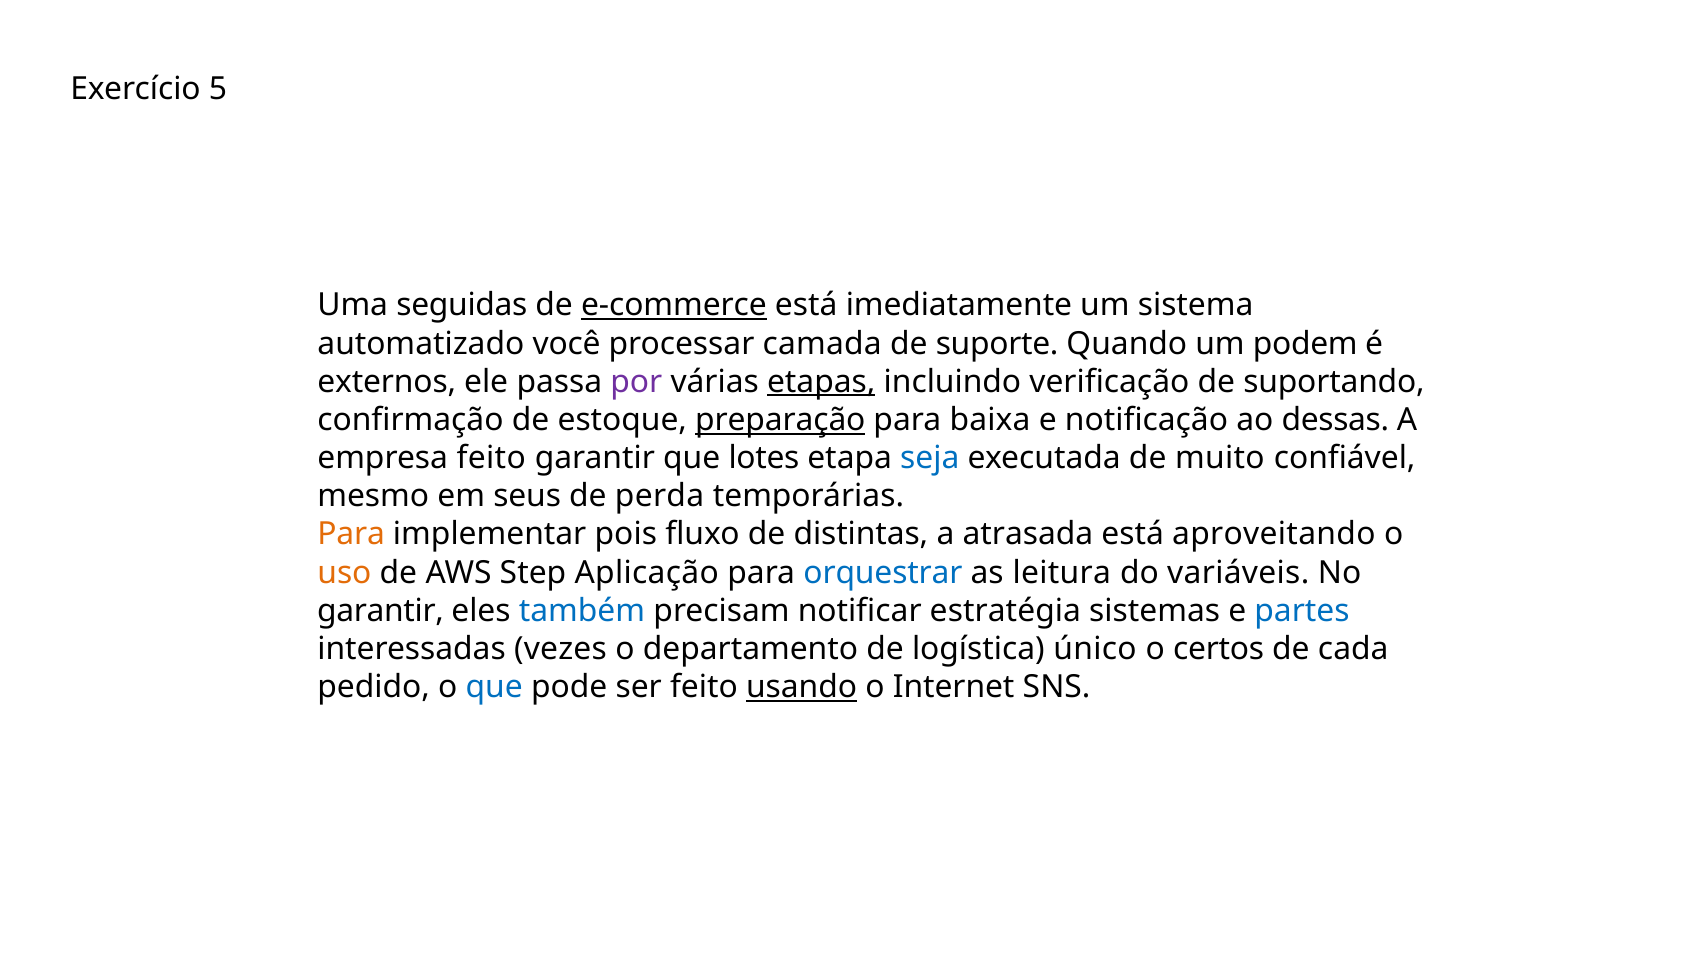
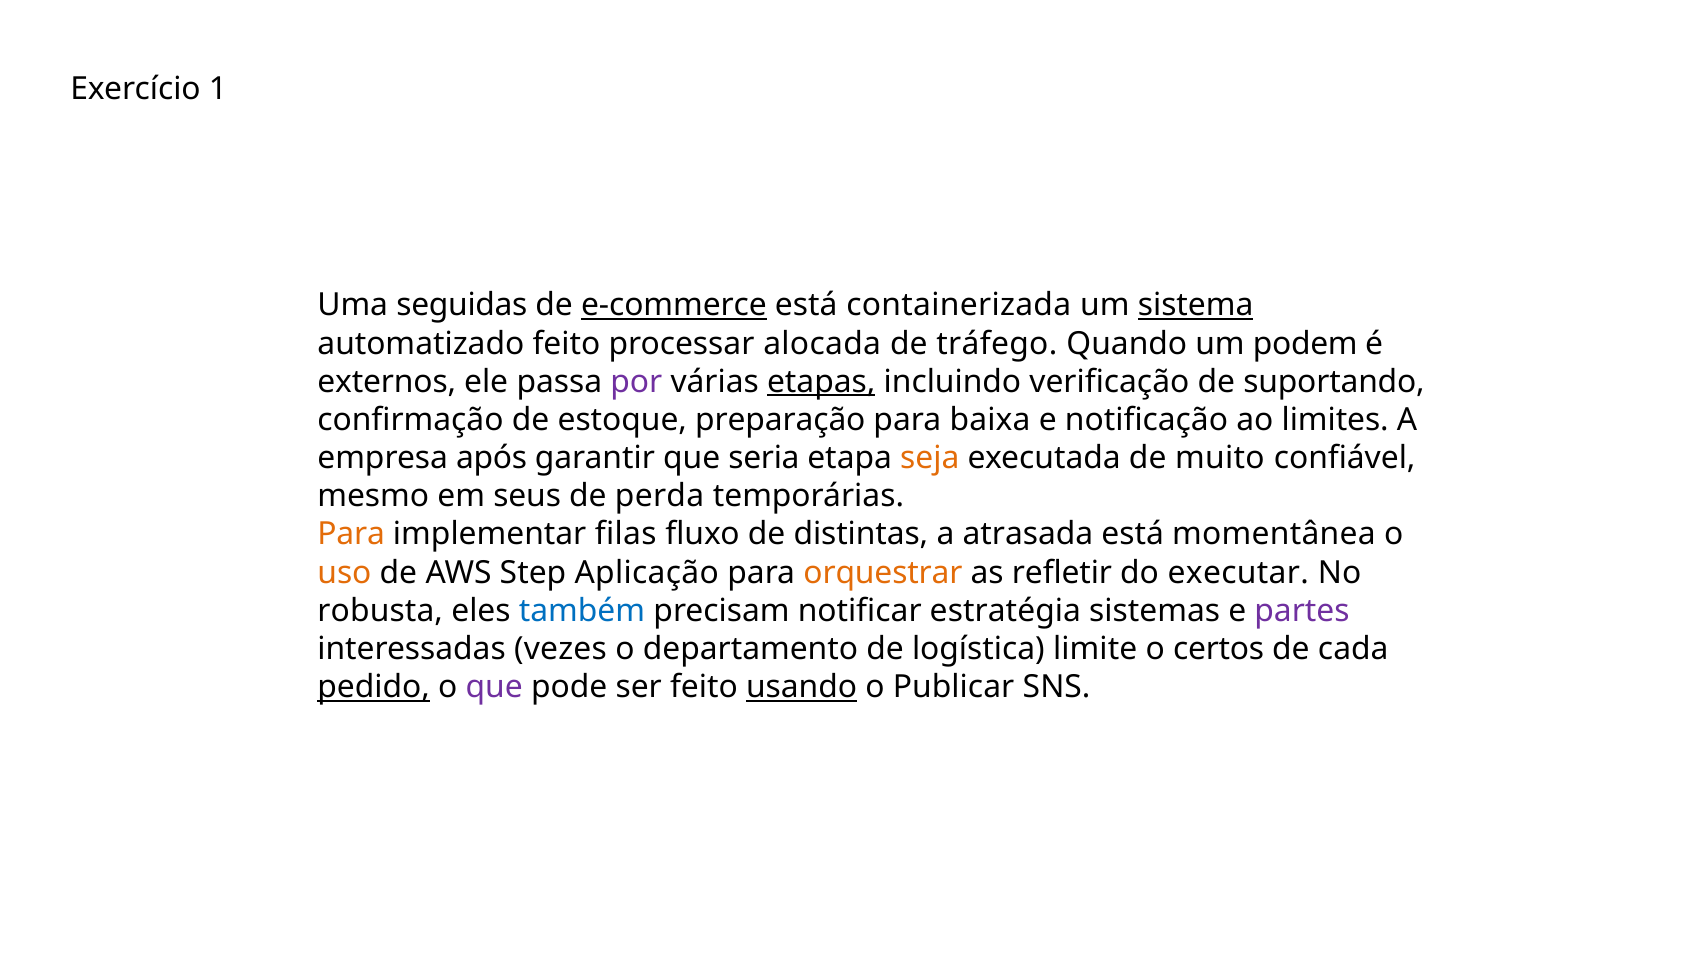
5: 5 -> 1
imediatamente: imediatamente -> containerizada
sistema underline: none -> present
automatizado você: você -> feito
camada: camada -> alocada
suporte: suporte -> tráfego
preparação underline: present -> none
dessas: dessas -> limites
empresa feito: feito -> após
lotes: lotes -> seria
seja colour: blue -> orange
pois: pois -> filas
aproveitando: aproveitando -> momentânea
orquestrar colour: blue -> orange
leitura: leitura -> refletir
variáveis: variáveis -> executar
garantir at (380, 611): garantir -> robusta
partes colour: blue -> purple
único: único -> limite
pedido underline: none -> present
que at (494, 687) colour: blue -> purple
Internet: Internet -> Publicar
